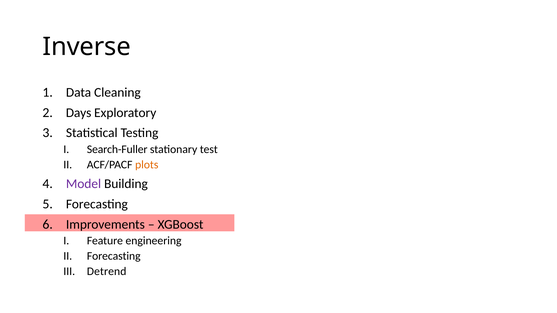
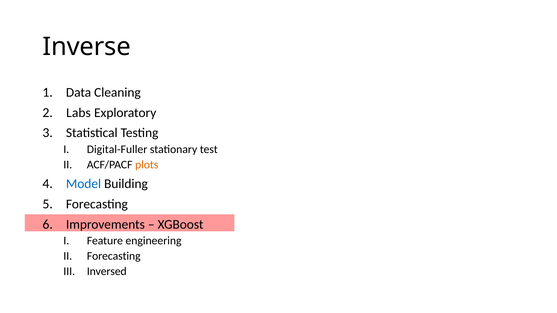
Days: Days -> Labs
Search-Fuller: Search-Fuller -> Digital-Fuller
Model colour: purple -> blue
Detrend: Detrend -> Inversed
